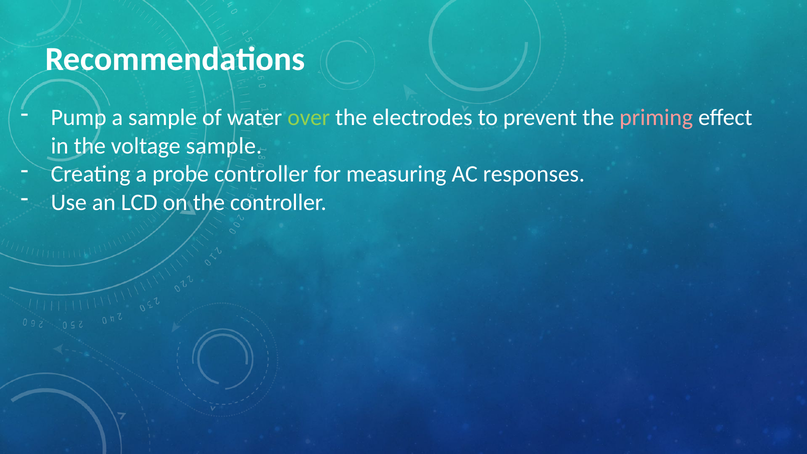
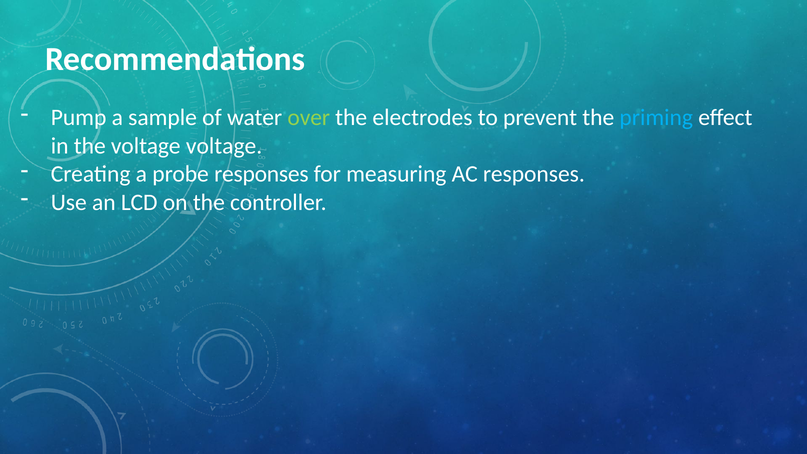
priming colour: pink -> light blue
voltage sample: sample -> voltage
probe controller: controller -> responses
